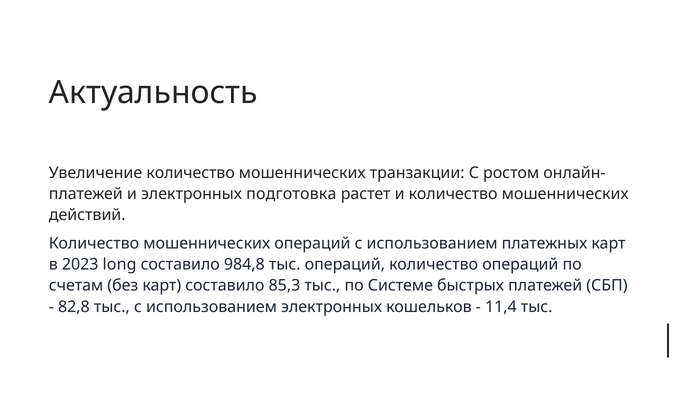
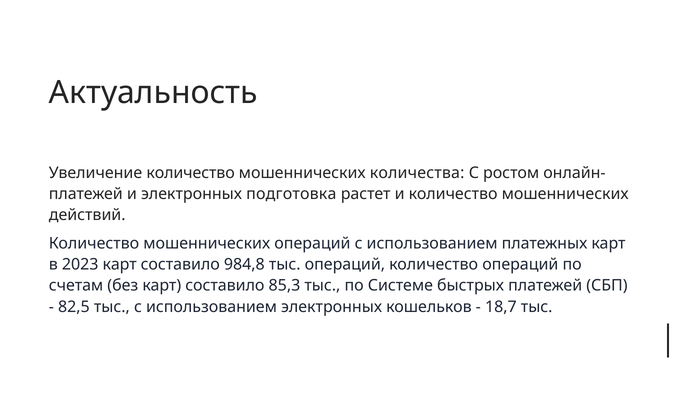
транзакции: транзакции -> количества
2023 long: long -> карт
82,8: 82,8 -> 82,5
11,4: 11,4 -> 18,7
